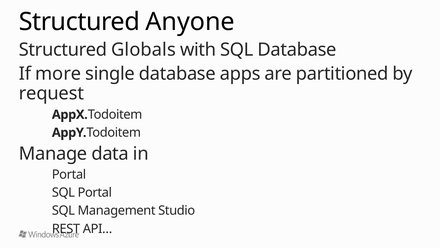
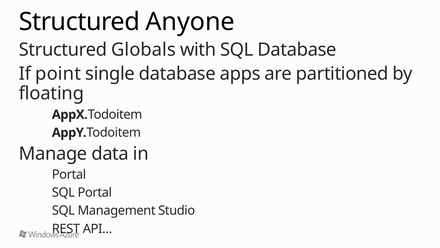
more: more -> point
request: request -> floating
